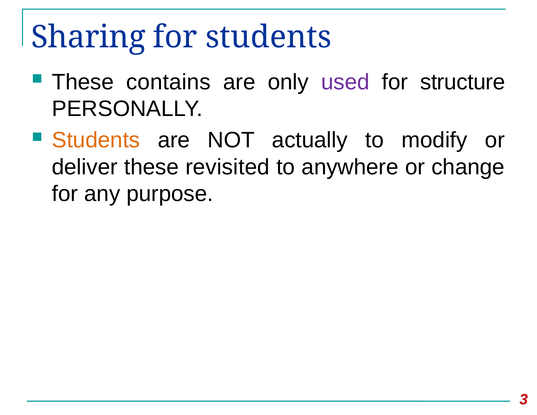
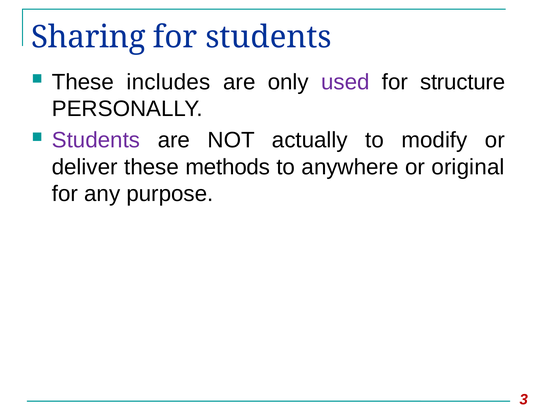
contains: contains -> includes
Students at (96, 140) colour: orange -> purple
revisited: revisited -> methods
change: change -> original
